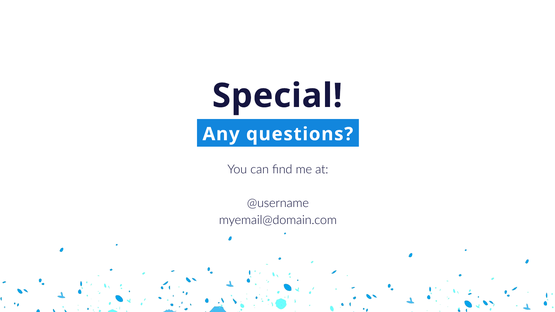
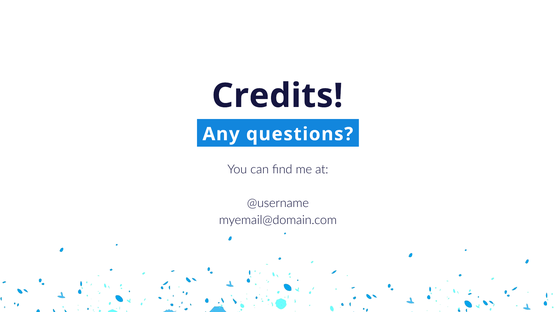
Special: Special -> Credits
